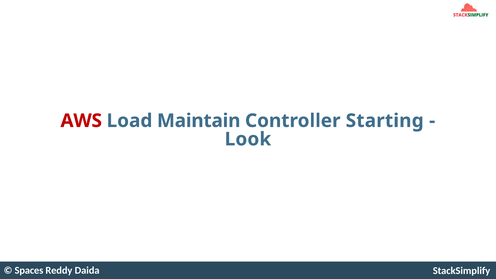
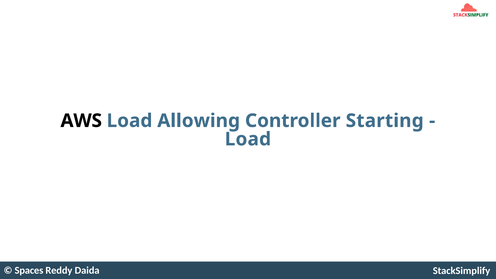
AWS colour: red -> black
Maintain: Maintain -> Allowing
Look at (248, 139): Look -> Load
